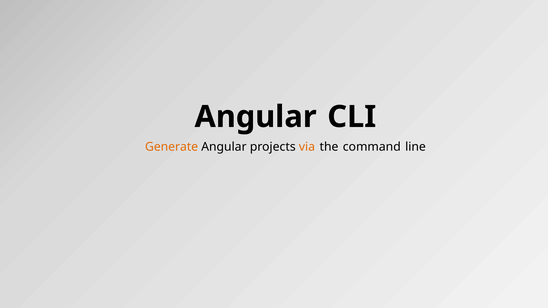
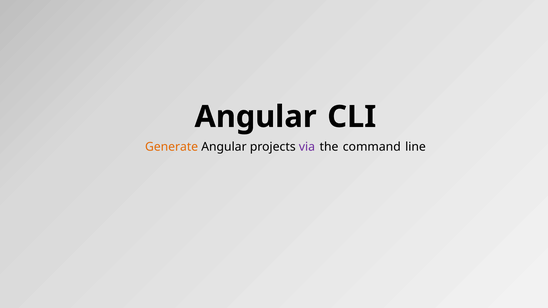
via colour: orange -> purple
